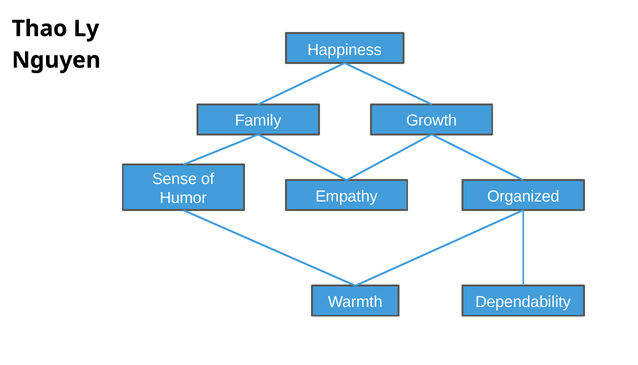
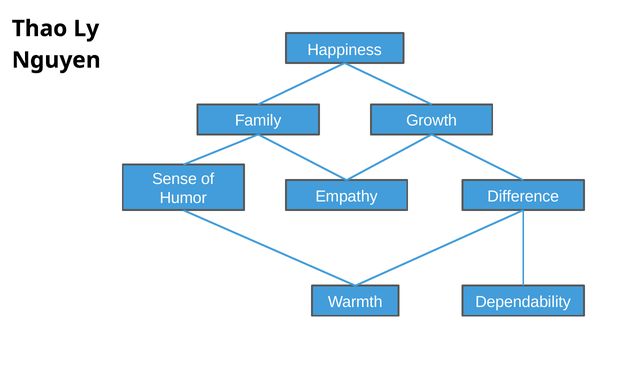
Organized: Organized -> Difference
